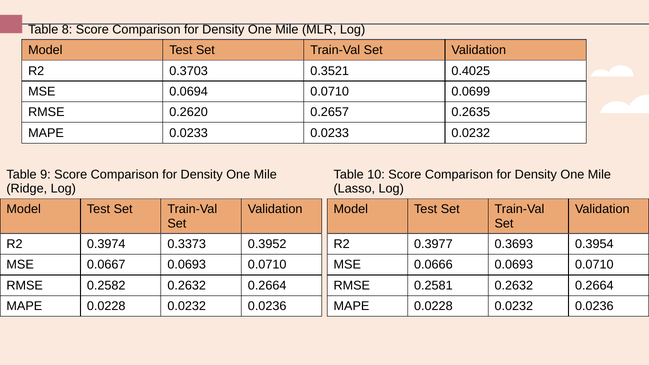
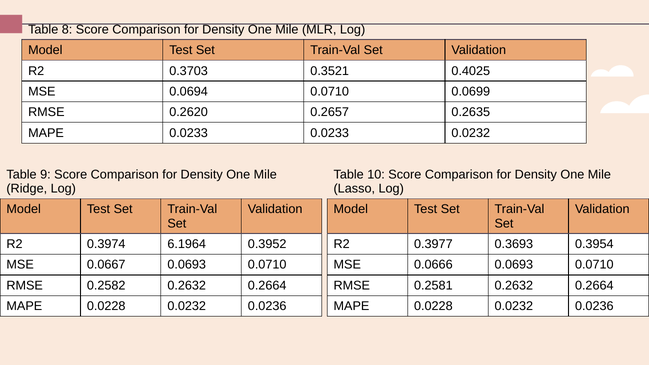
0.3373: 0.3373 -> 6.1964
